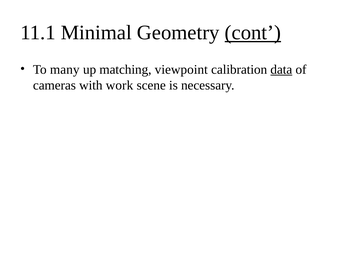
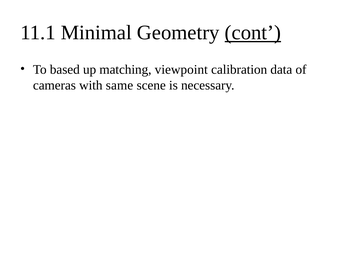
many: many -> based
data underline: present -> none
work: work -> same
